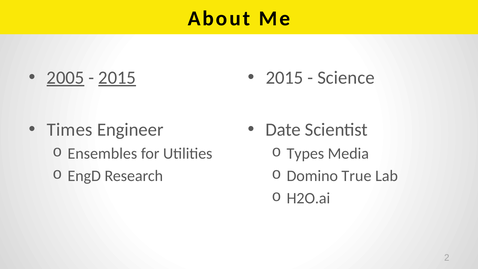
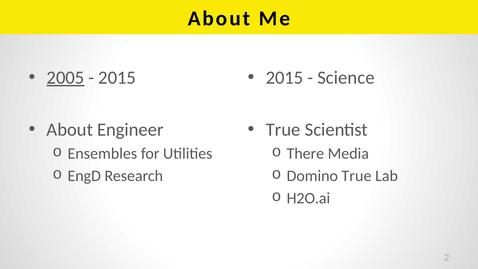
2015 at (117, 78) underline: present -> none
Times at (70, 130): Times -> About
Date at (283, 130): Date -> True
Types: Types -> There
